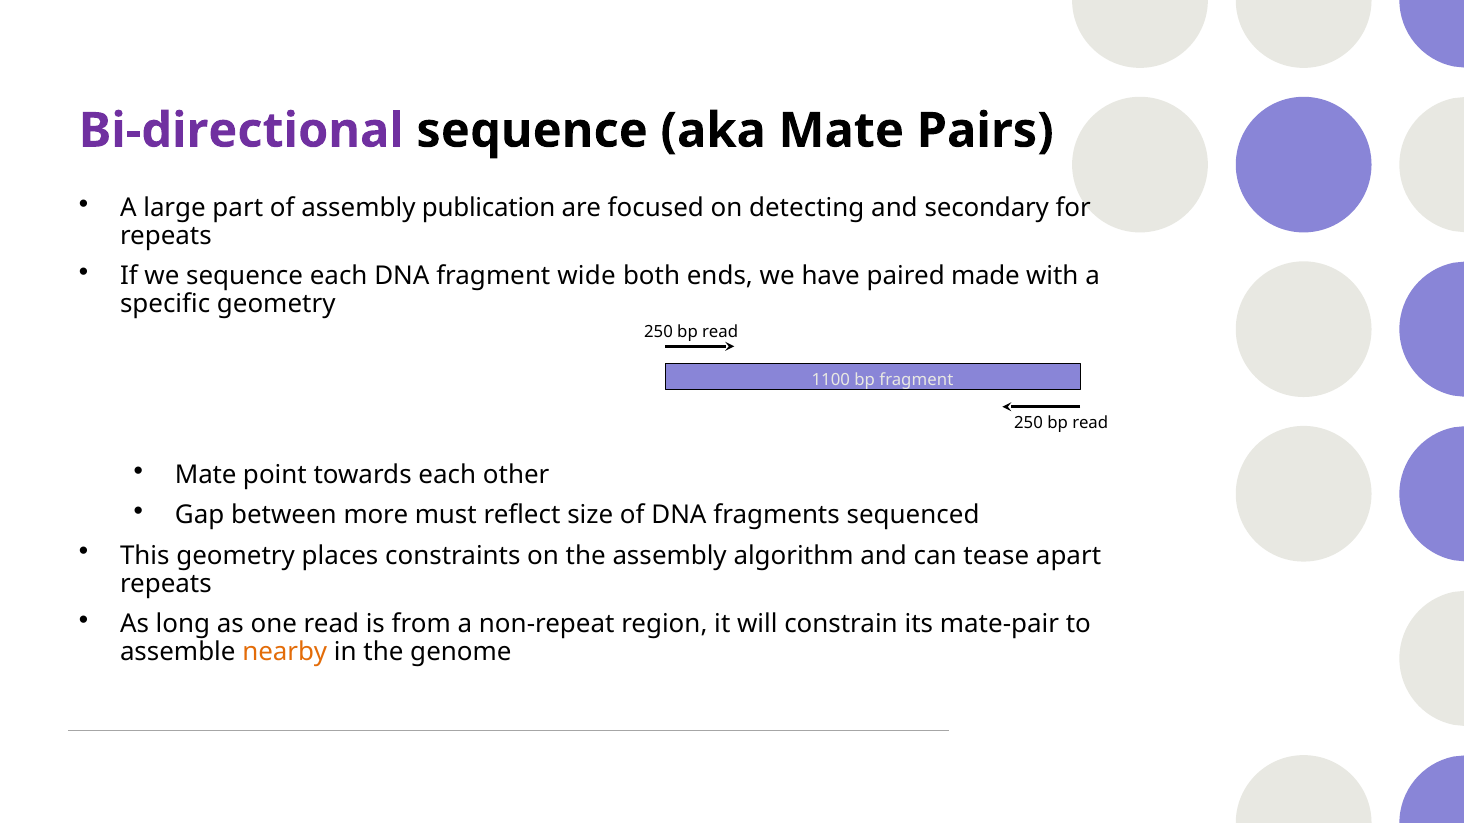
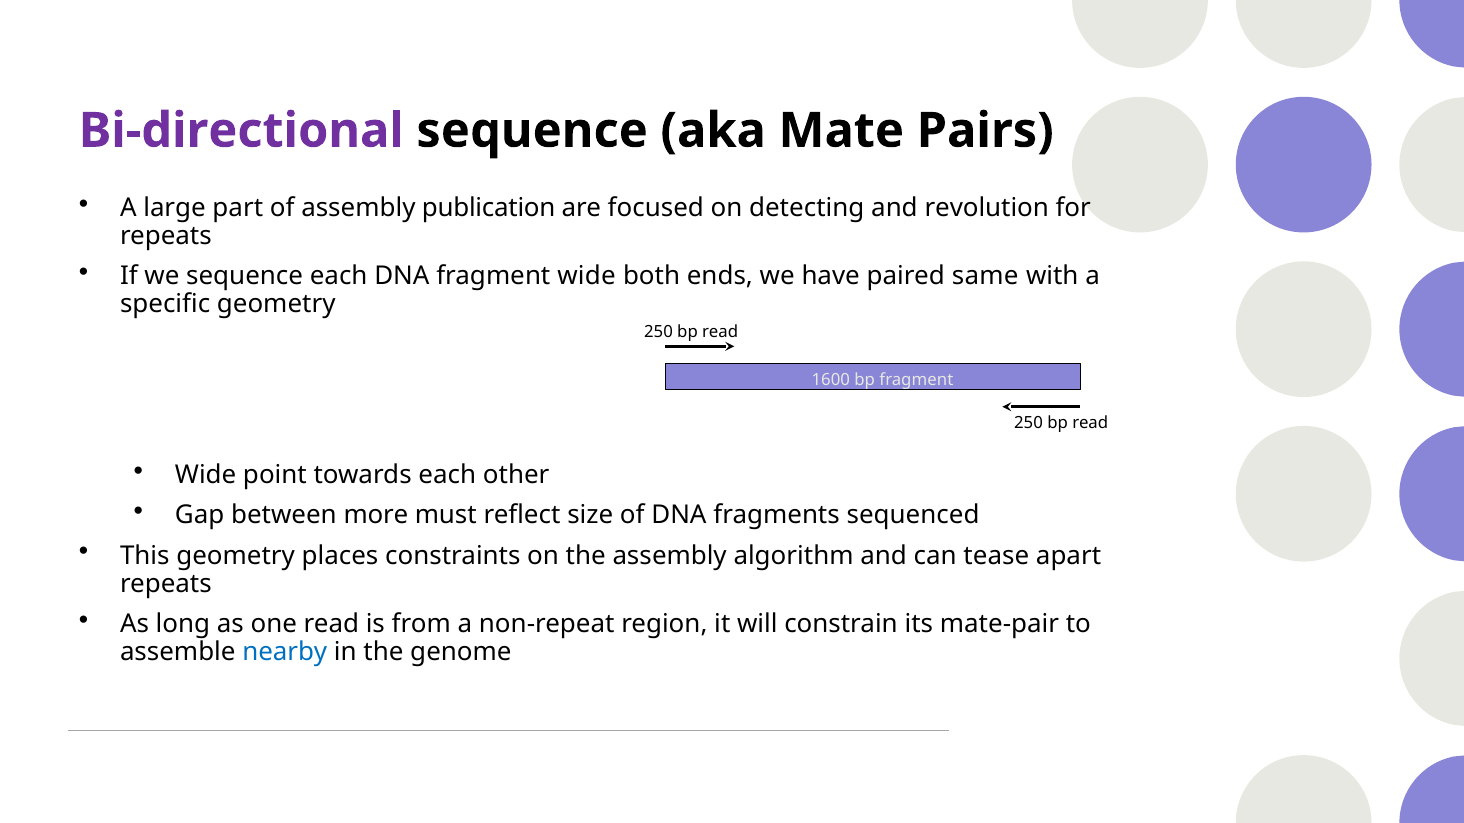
secondary: secondary -> revolution
made: made -> same
1100: 1100 -> 1600
Mate at (206, 475): Mate -> Wide
nearby colour: orange -> blue
